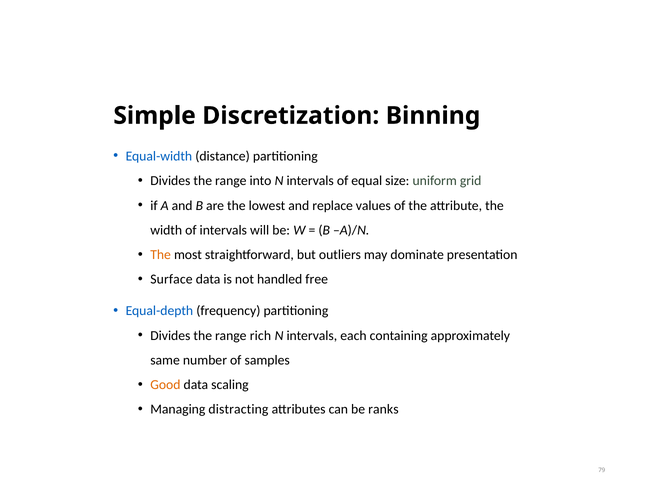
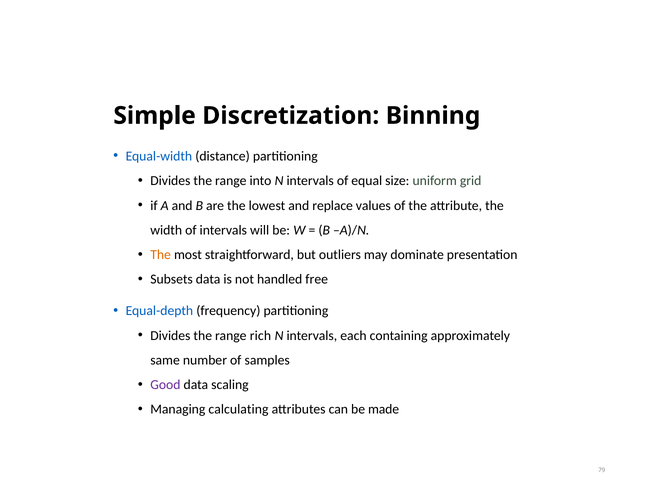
Surface: Surface -> Subsets
Good colour: orange -> purple
distracting: distracting -> calculating
ranks: ranks -> made
